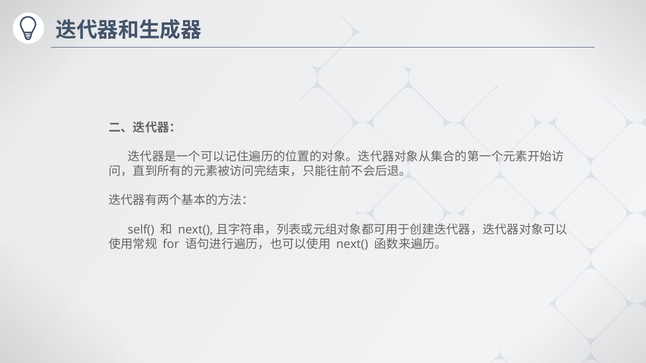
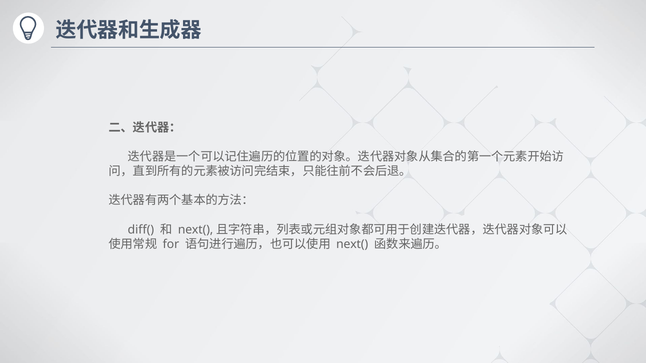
self(: self( -> diff(
